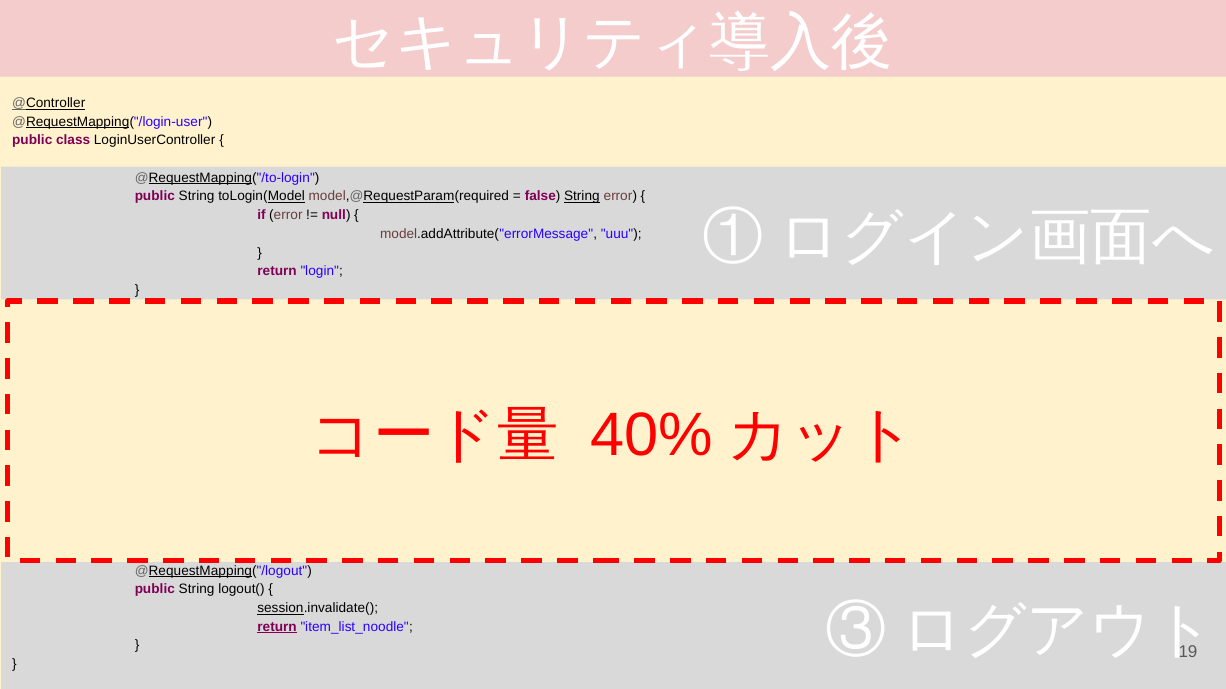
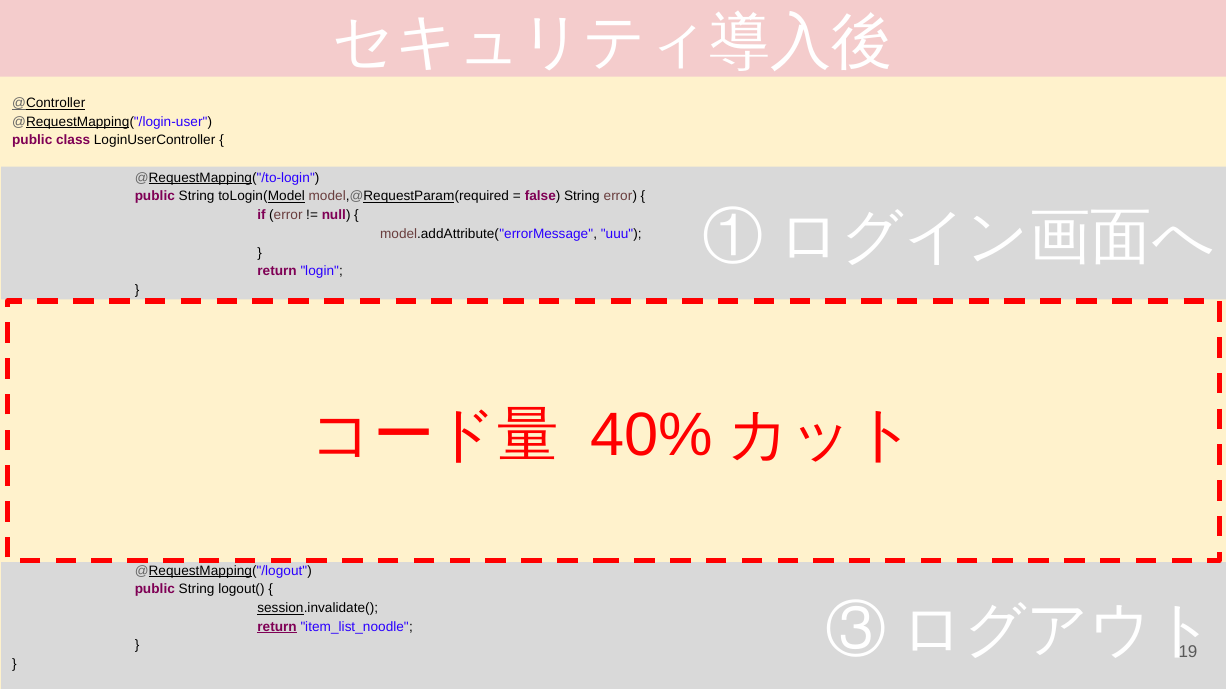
String at (582, 197) underline: present -> none
